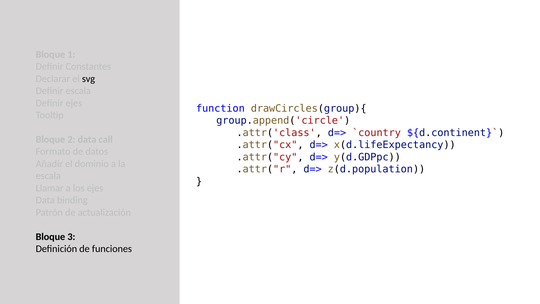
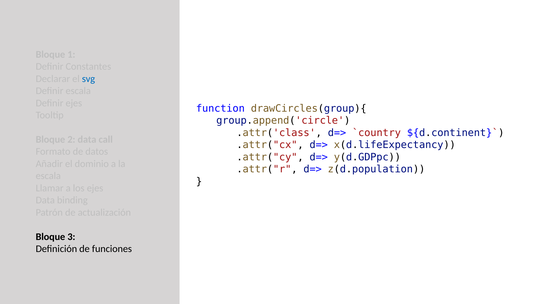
svg colour: black -> blue
